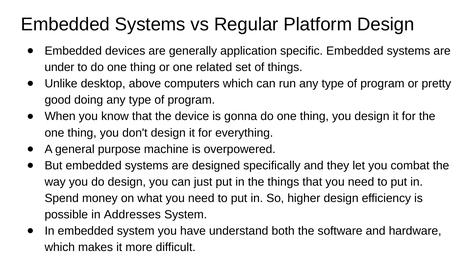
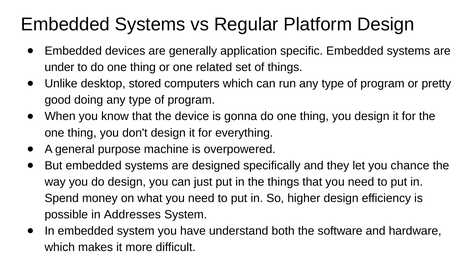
above: above -> stored
combat: combat -> chance
